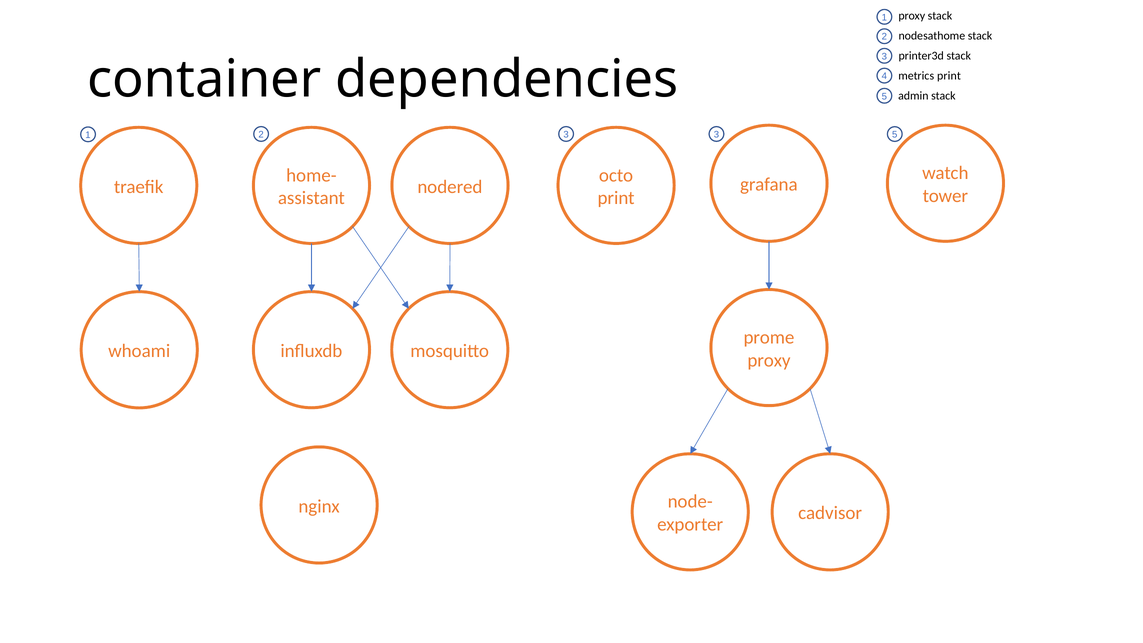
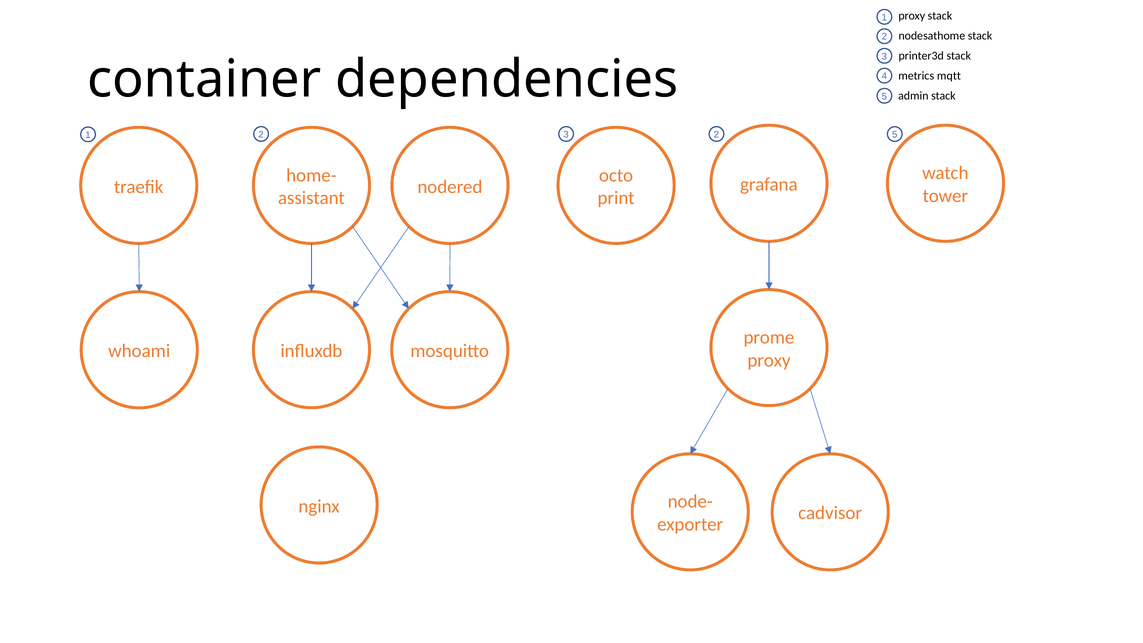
metrics print: print -> mqtt
3 3: 3 -> 2
